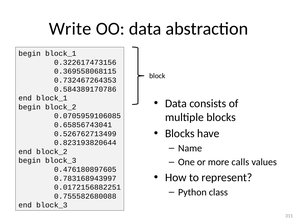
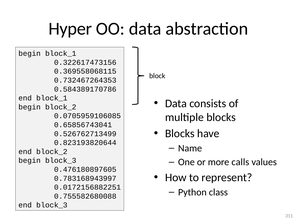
Write: Write -> Hyper
